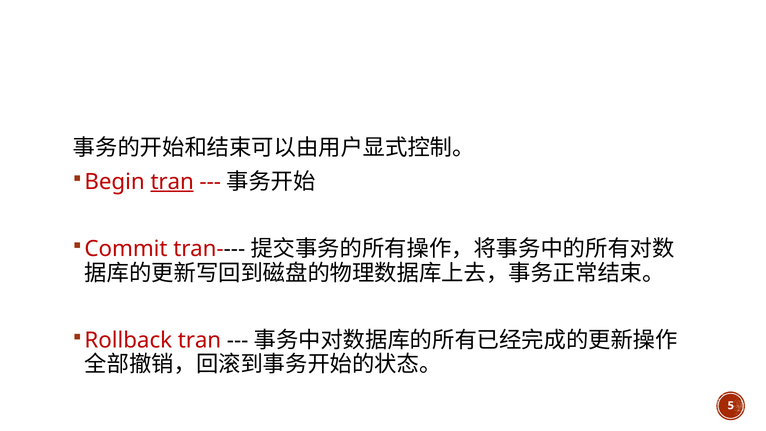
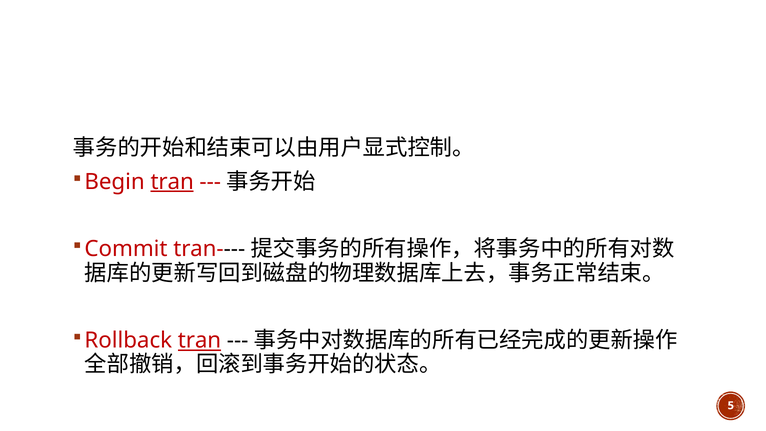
tran at (200, 340) underline: none -> present
